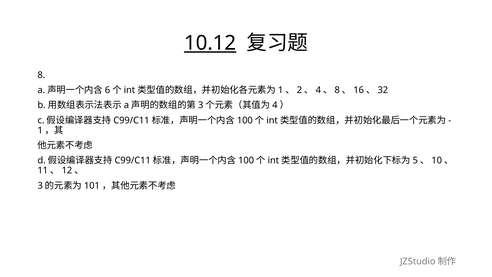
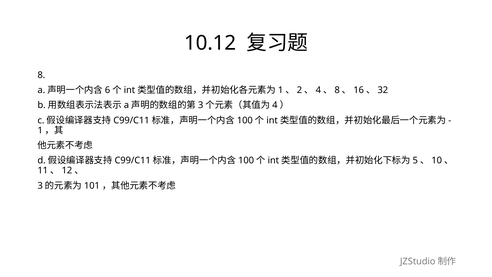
10.12 underline: present -> none
